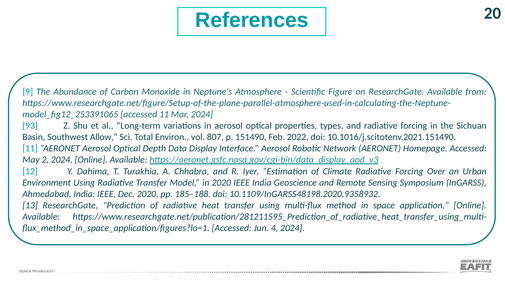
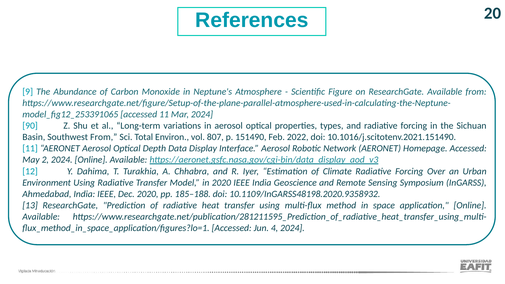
93: 93 -> 90
Southwest Allow: Allow -> From
